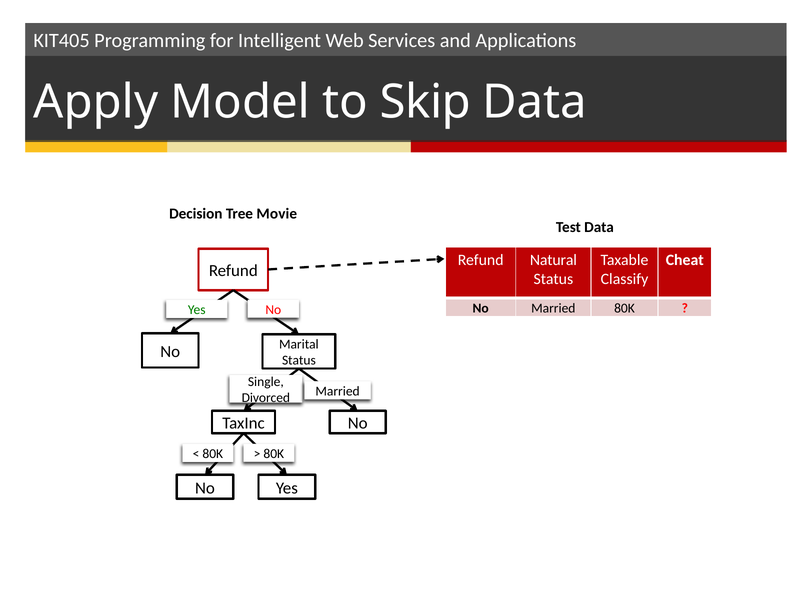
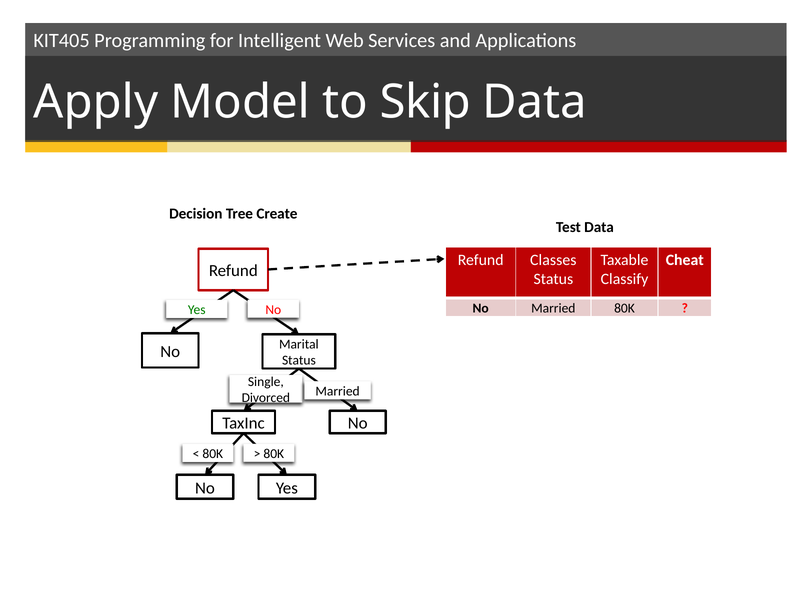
Movie: Movie -> Create
Natural: Natural -> Classes
